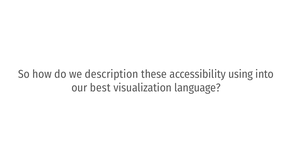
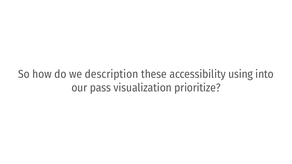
best: best -> pass
language: language -> prioritize
